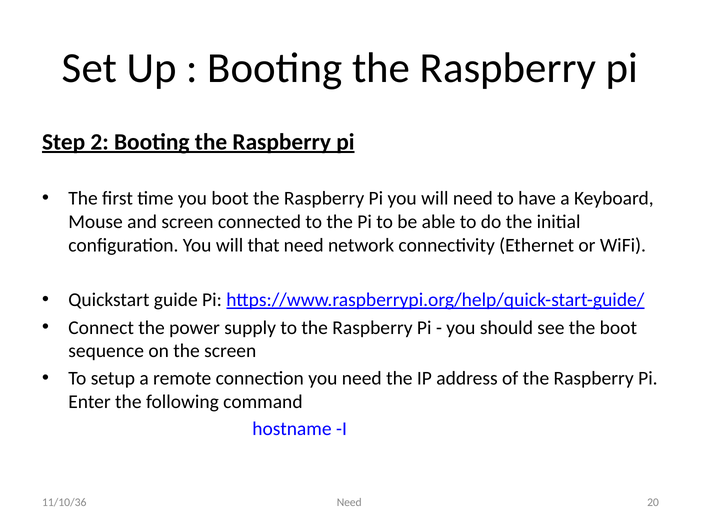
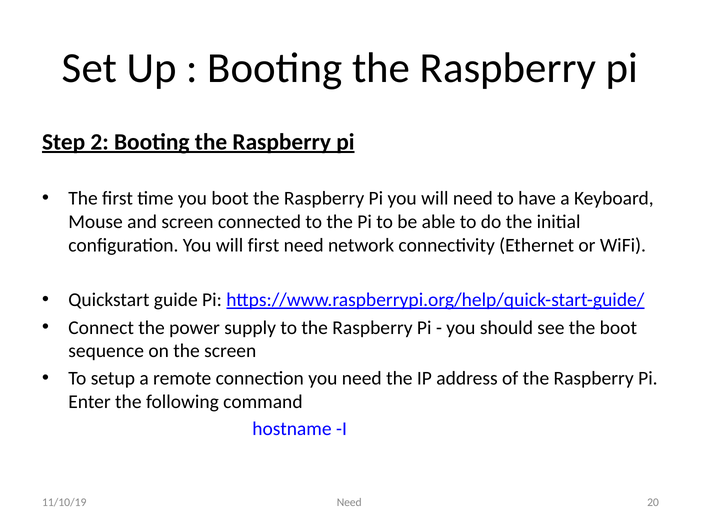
will that: that -> first
11/10/36: 11/10/36 -> 11/10/19
